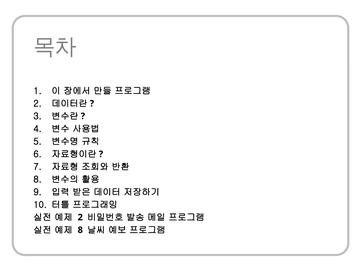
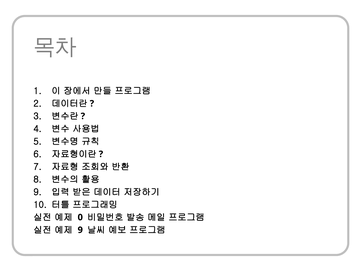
2 at (80, 217): 2 -> 0
8 at (80, 230): 8 -> 9
